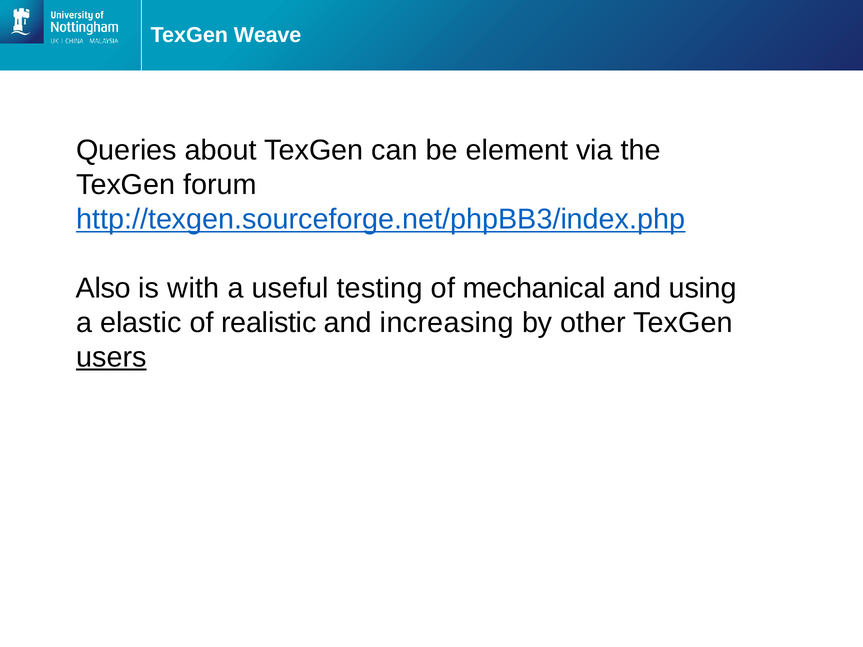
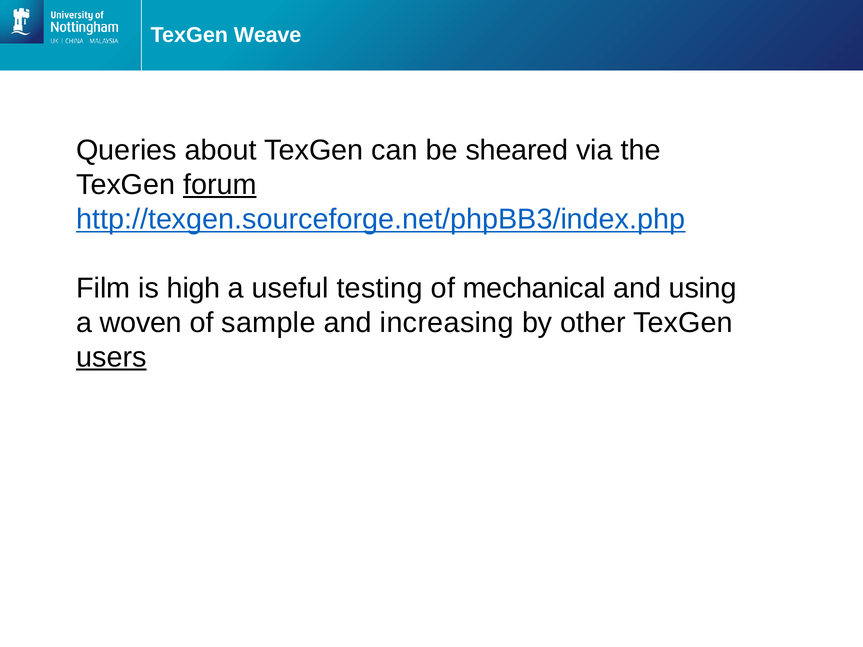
element: element -> sheared
forum underline: none -> present
Also: Also -> Film
with: with -> high
elastic: elastic -> woven
realistic: realistic -> sample
